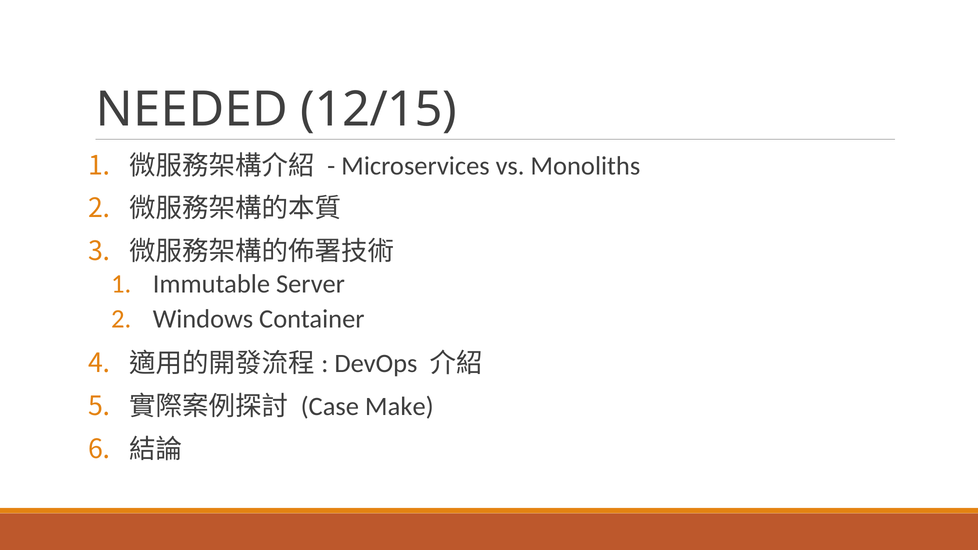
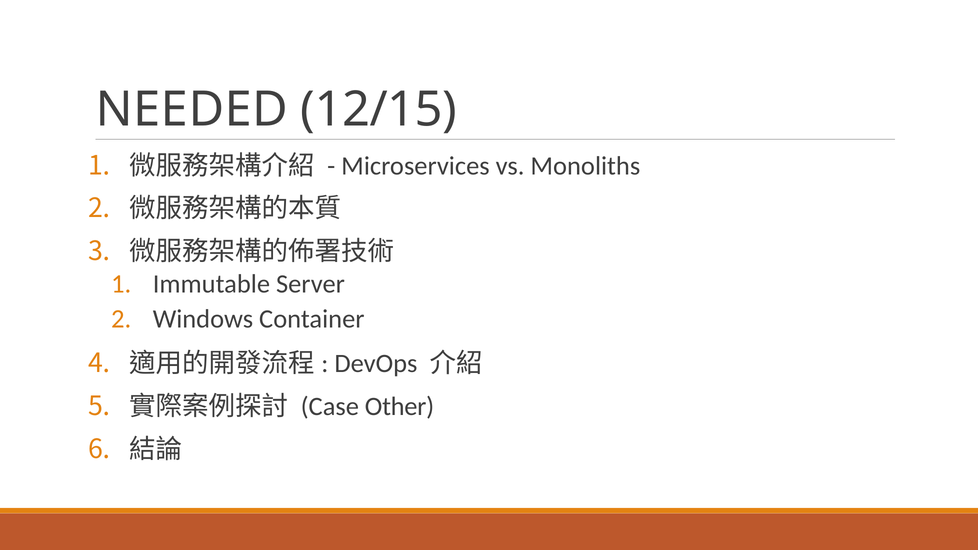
Make: Make -> Other
